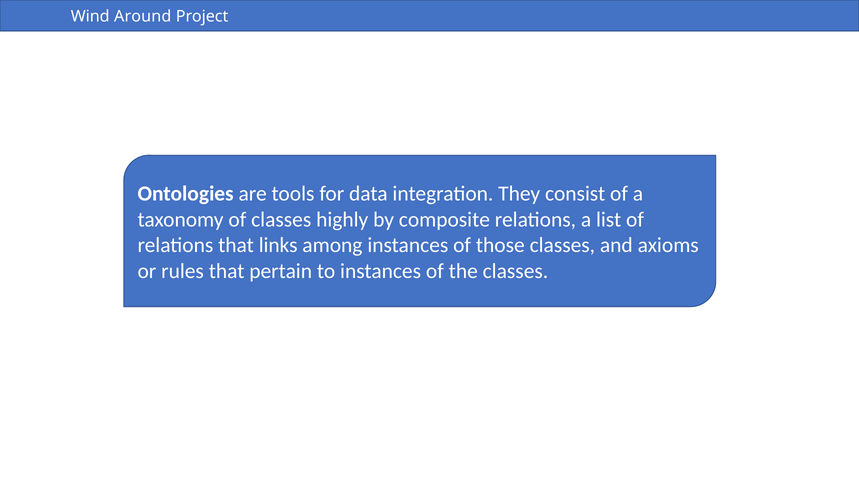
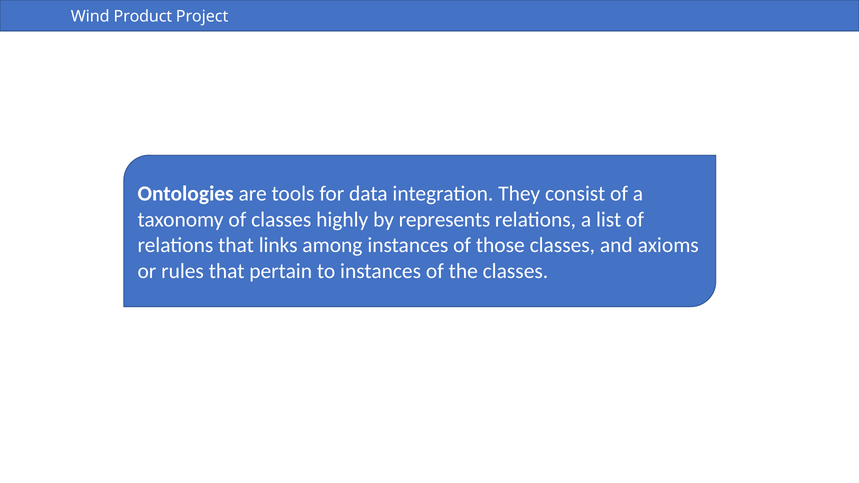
Around: Around -> Product
composite: composite -> represents
